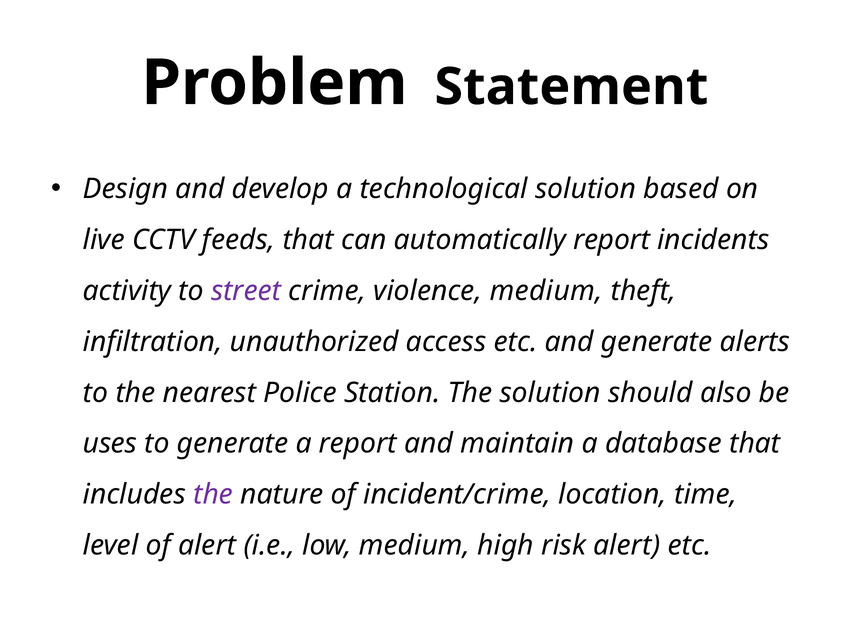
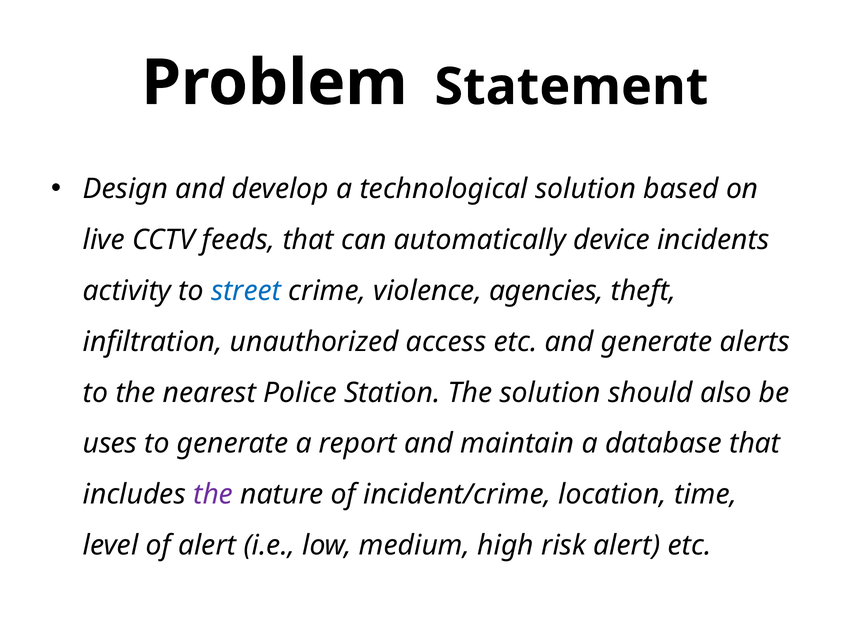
automatically report: report -> device
street colour: purple -> blue
violence medium: medium -> agencies
